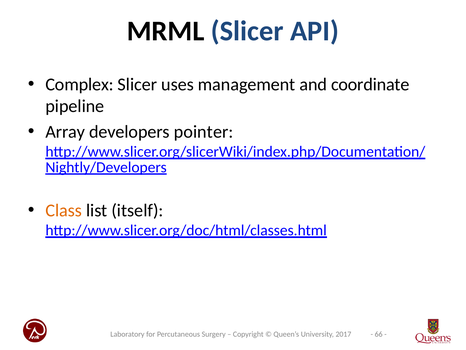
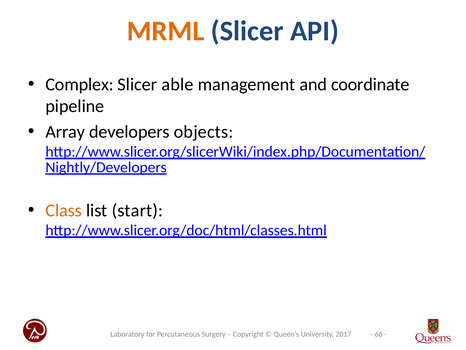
MRML colour: black -> orange
uses: uses -> able
pointer: pointer -> objects
itself: itself -> start
